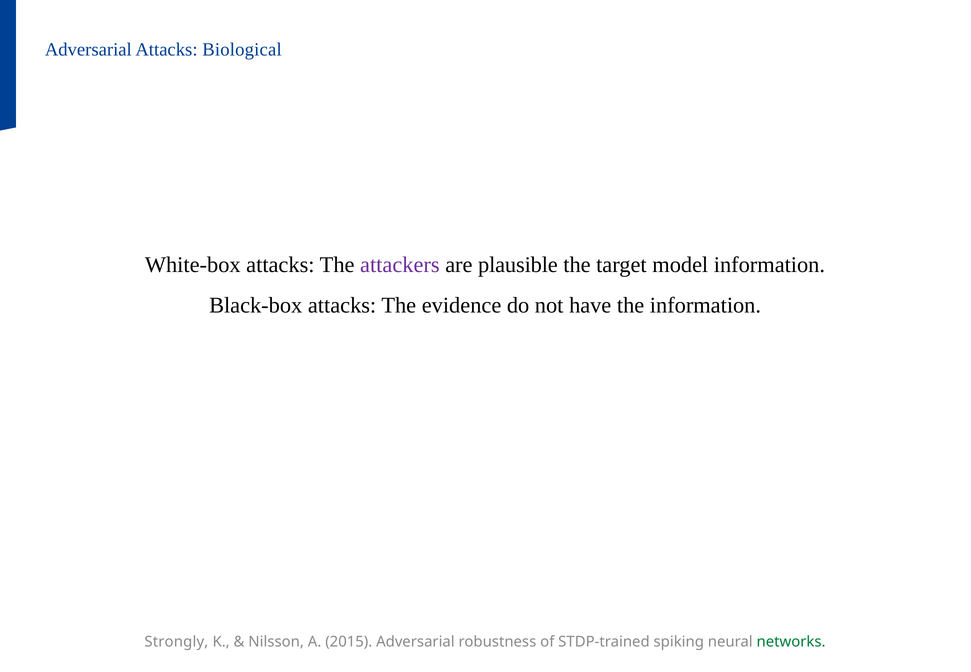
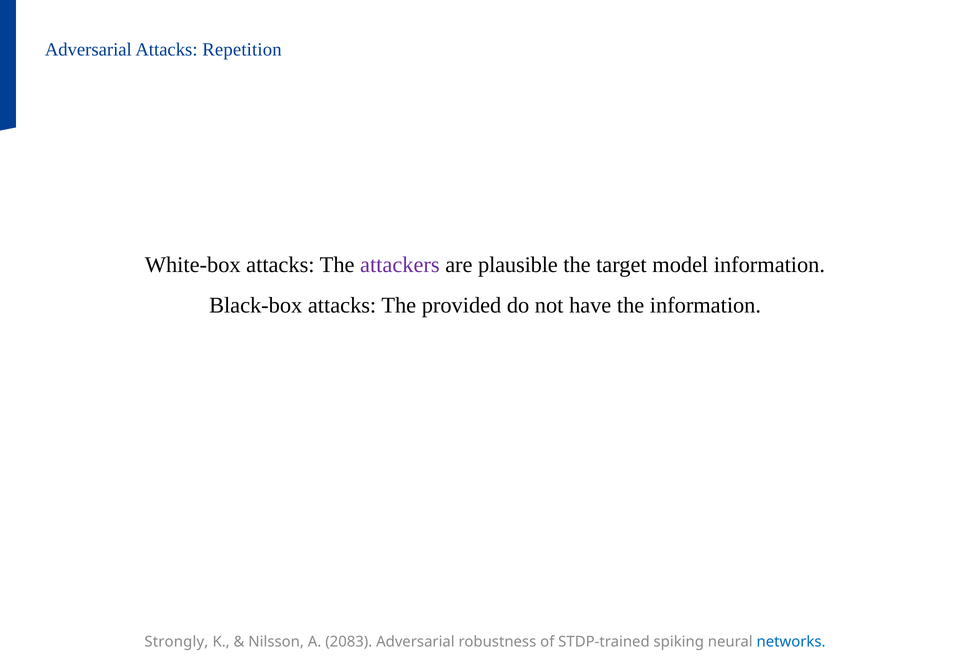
Biological: Biological -> Repetition
evidence: evidence -> provided
2015: 2015 -> 2083
networks colour: green -> blue
